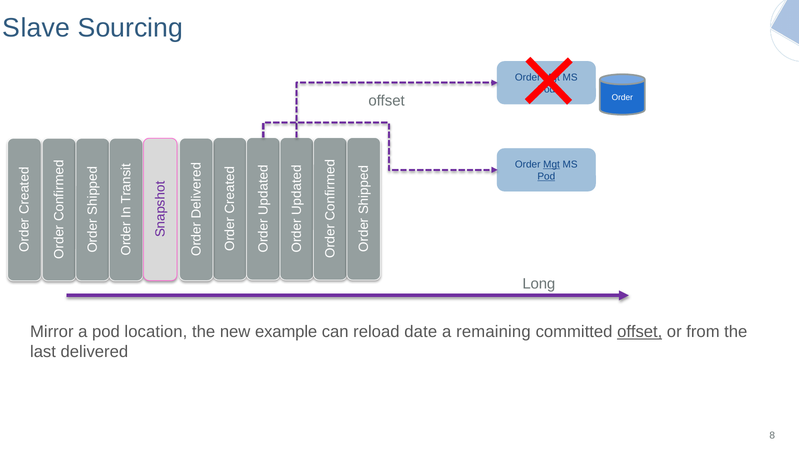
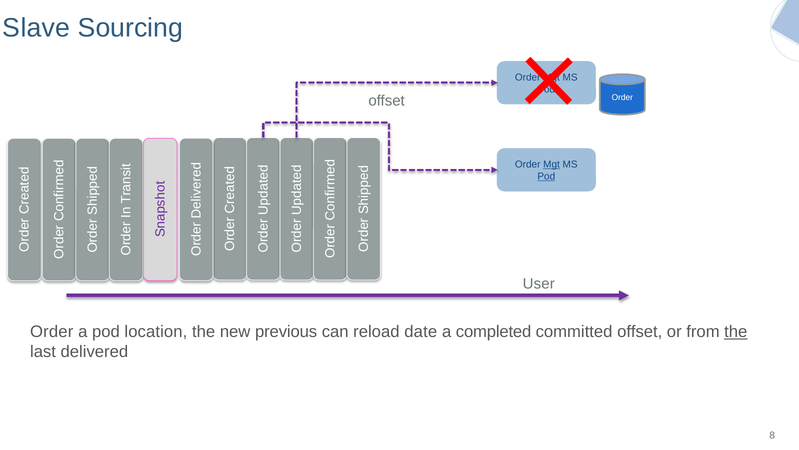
Long: Long -> User
Mirror at (52, 331): Mirror -> Order
example: example -> previous
remaining: remaining -> completed
offset at (640, 331) underline: present -> none
the at (736, 331) underline: none -> present
